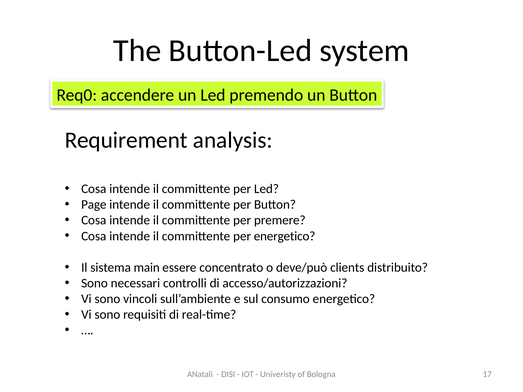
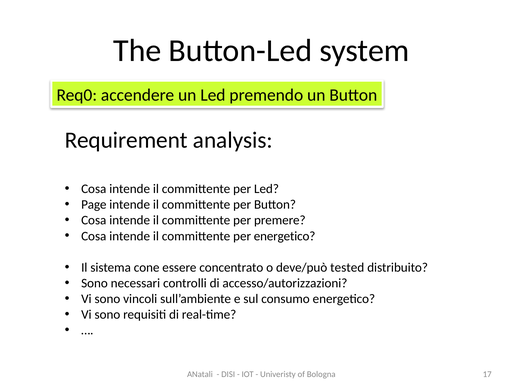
main: main -> cone
clients: clients -> tested
